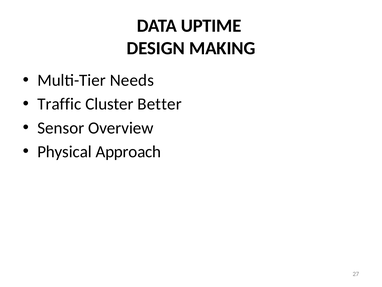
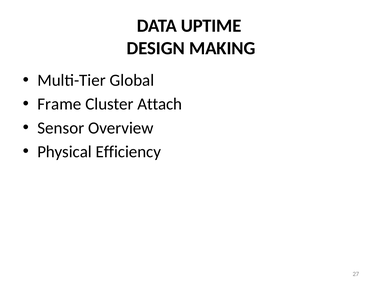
Needs: Needs -> Global
Traffic: Traffic -> Frame
Better: Better -> Attach
Approach: Approach -> Efficiency
